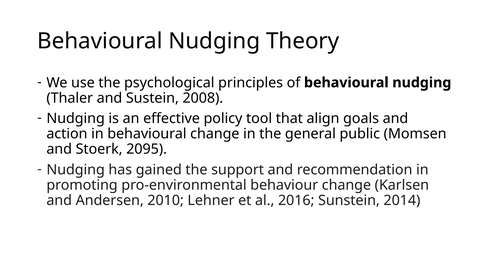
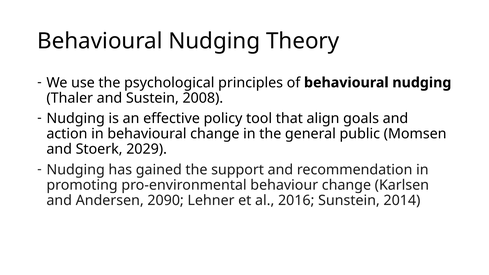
2095: 2095 -> 2029
2010: 2010 -> 2090
